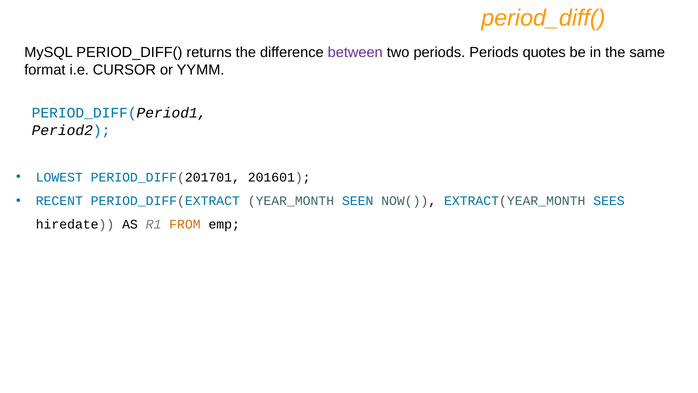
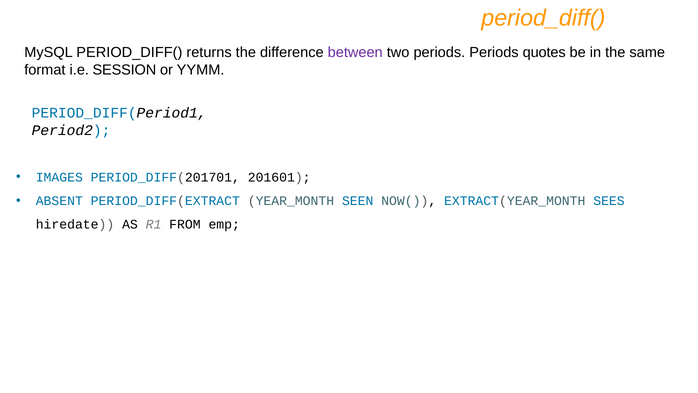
CURSOR: CURSOR -> SESSION
LOWEST: LOWEST -> IMAGES
RECENT: RECENT -> ABSENT
FROM colour: orange -> black
